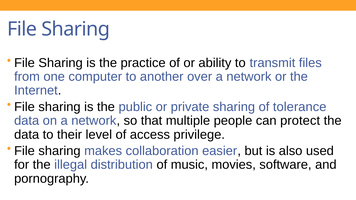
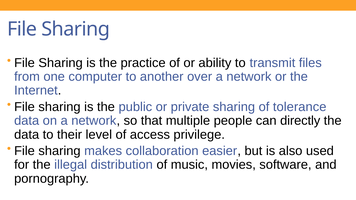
protect: protect -> directly
